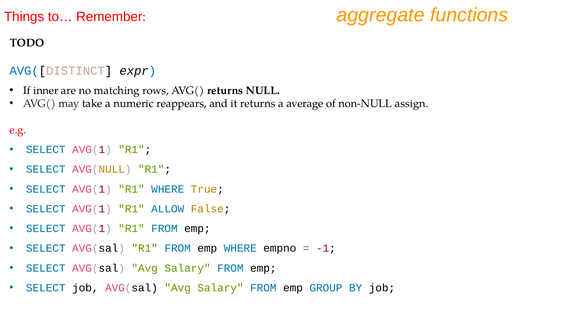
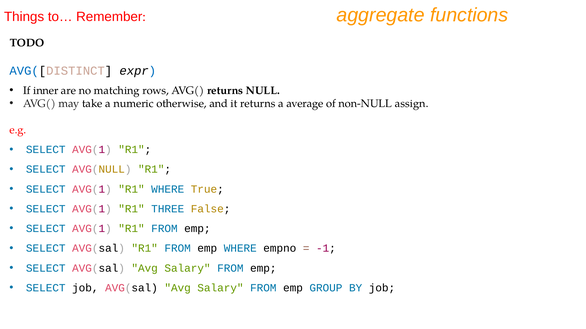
reappears: reappears -> otherwise
ALLOW: ALLOW -> THREE
